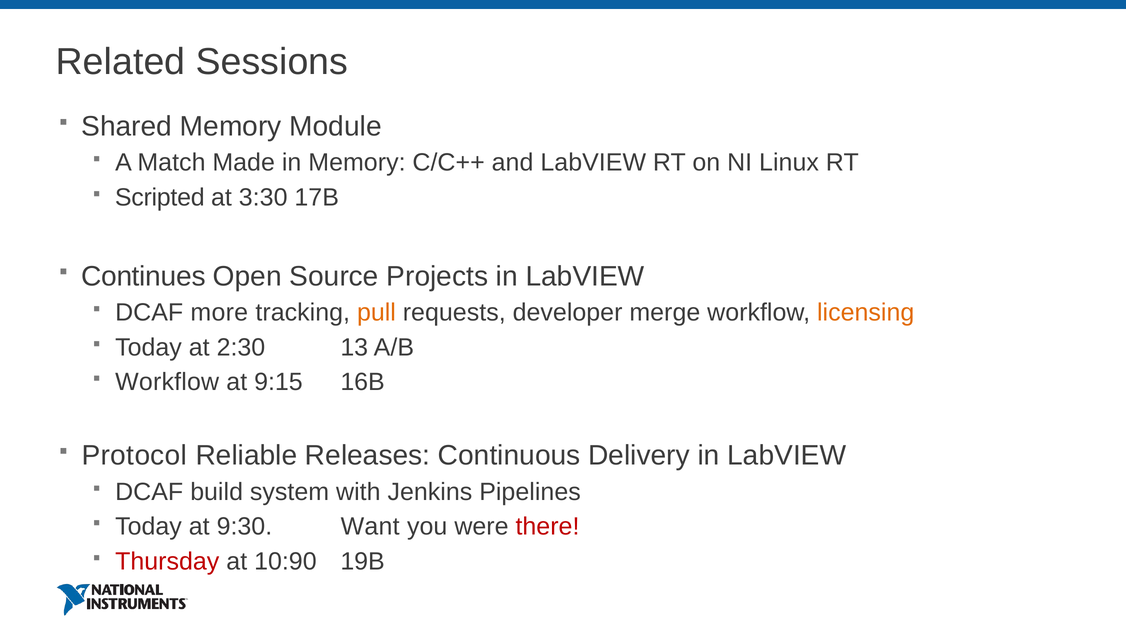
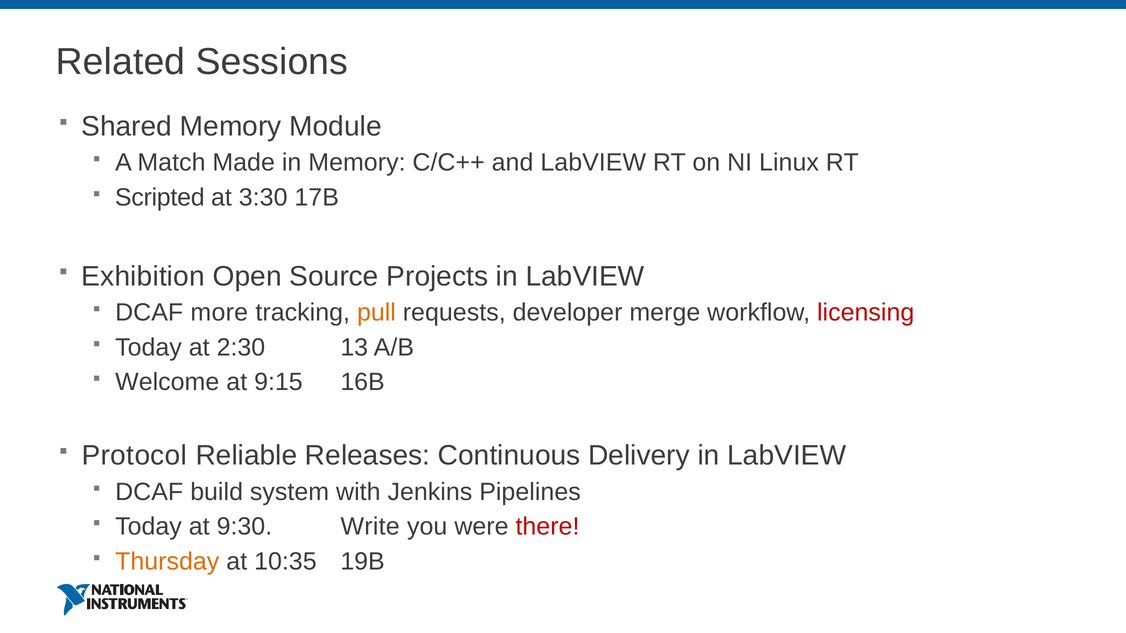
Continues: Continues -> Exhibition
licensing colour: orange -> red
Workflow at (167, 382): Workflow -> Welcome
Want: Want -> Write
Thursday colour: red -> orange
10:90: 10:90 -> 10:35
